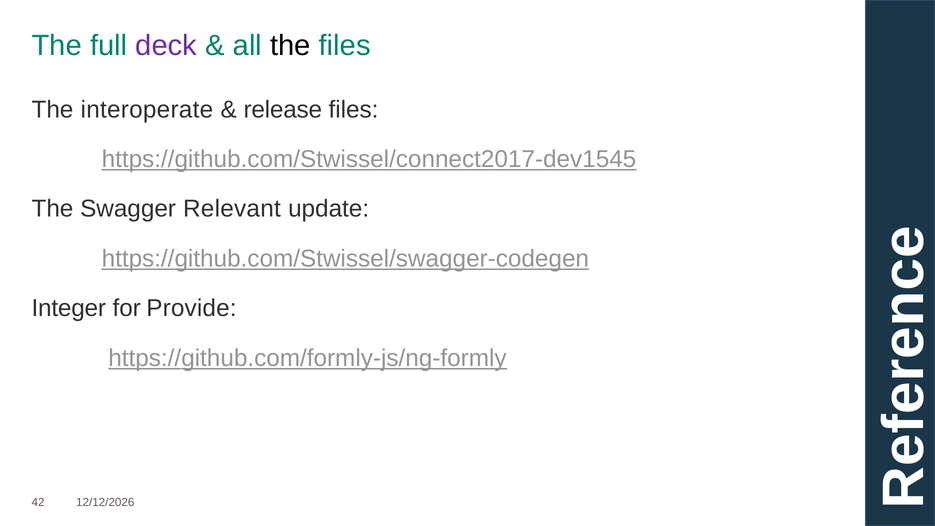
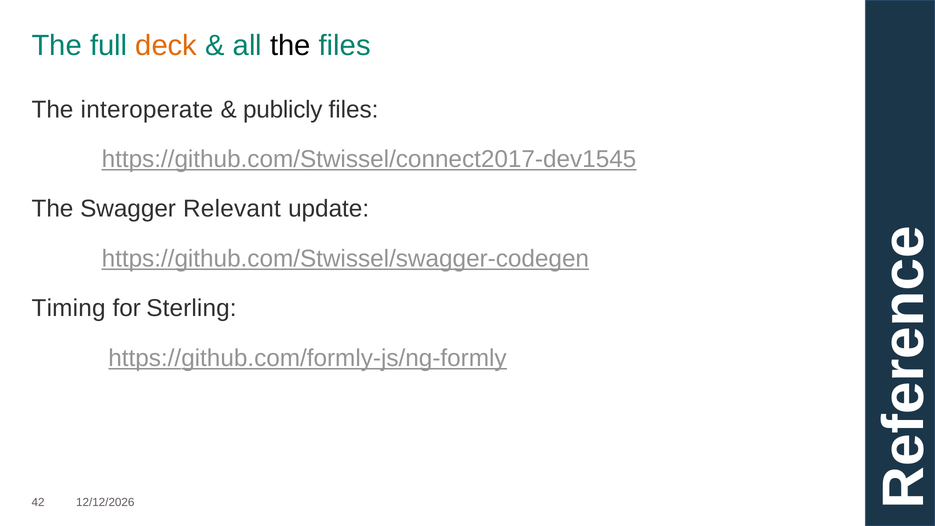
deck colour: purple -> orange
release: release -> publicly
Integer: Integer -> Timing
Provide: Provide -> Sterling
